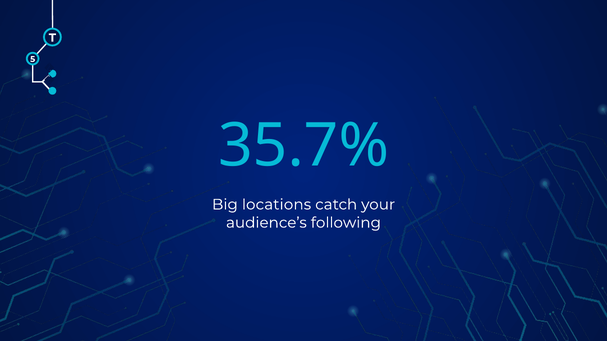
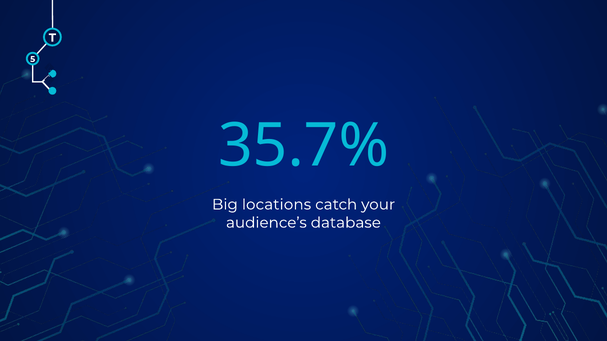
following: following -> database
